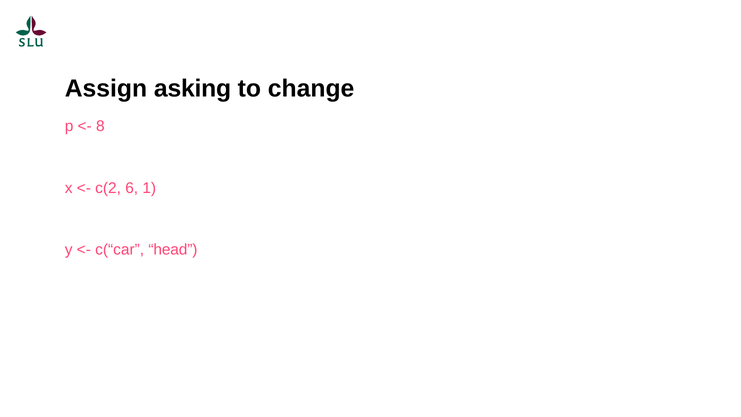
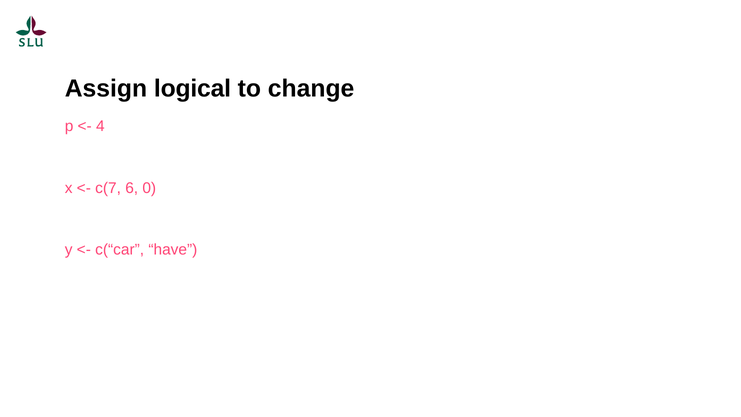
asking: asking -> logical
8: 8 -> 4
c(2: c(2 -> c(7
1: 1 -> 0
head: head -> have
